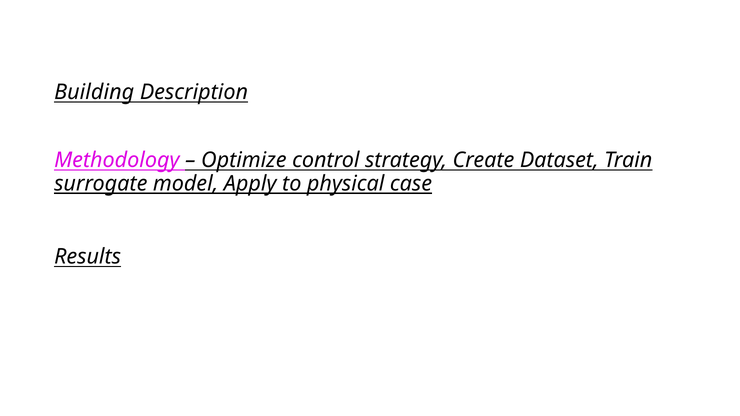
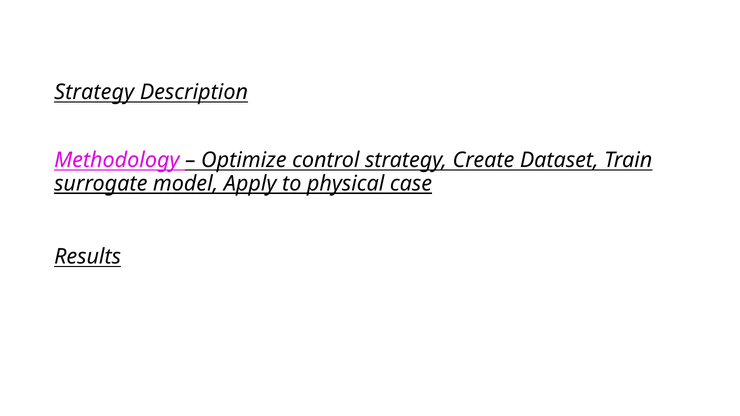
Building at (94, 92): Building -> Strategy
